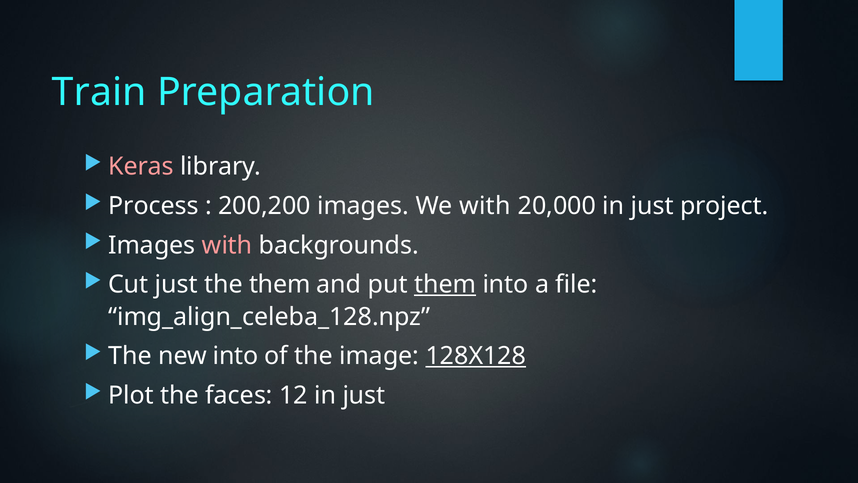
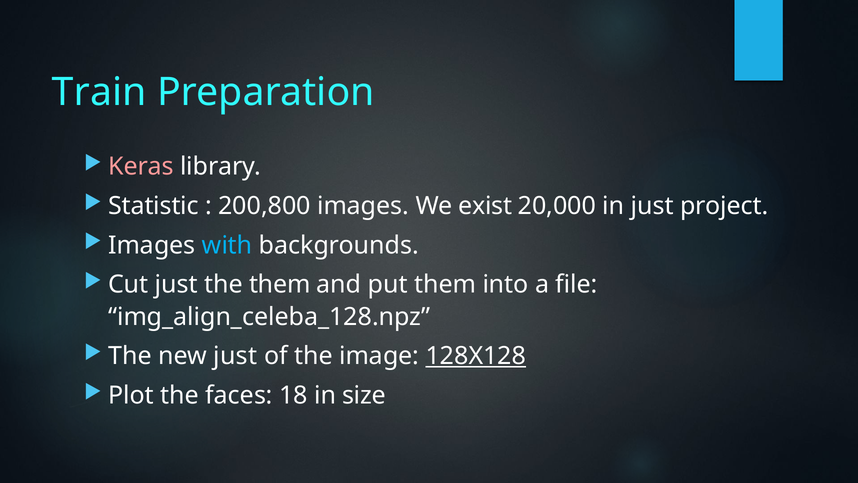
Process: Process -> Statistic
200,200: 200,200 -> 200,800
We with: with -> exist
with at (227, 245) colour: pink -> light blue
them at (445, 284) underline: present -> none
new into: into -> just
12: 12 -> 18
just at (364, 395): just -> size
